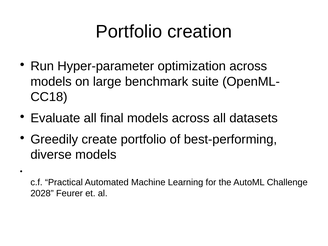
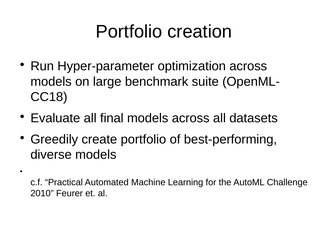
2028: 2028 -> 2010
